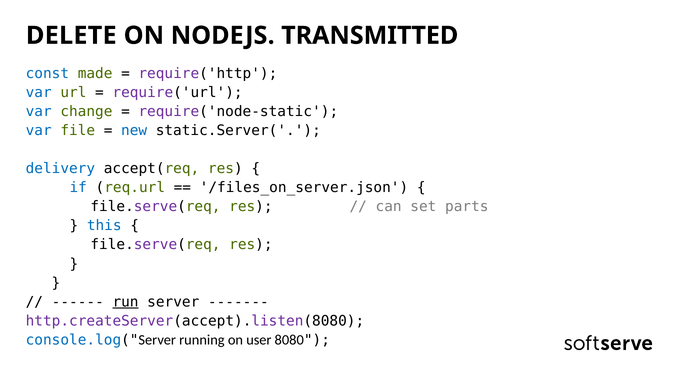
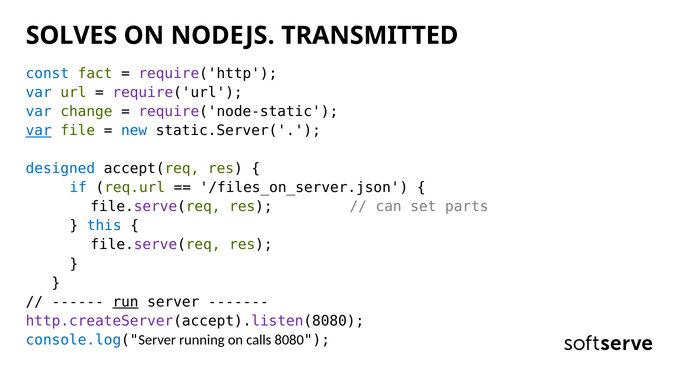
DELETE: DELETE -> SOLVES
made: made -> fact
var at (39, 131) underline: none -> present
delivery: delivery -> designed
user: user -> calls
